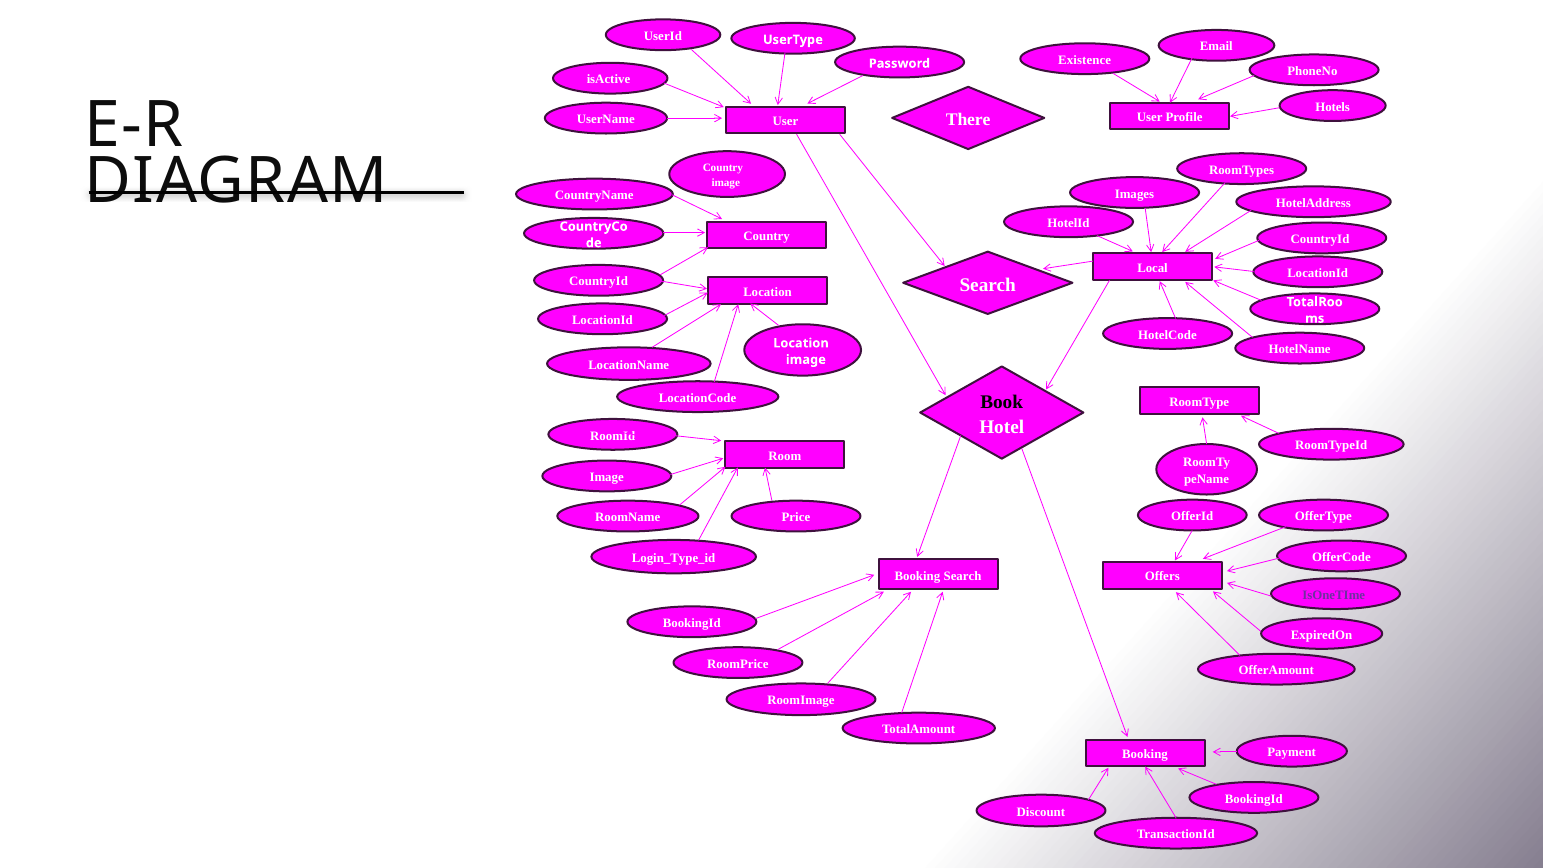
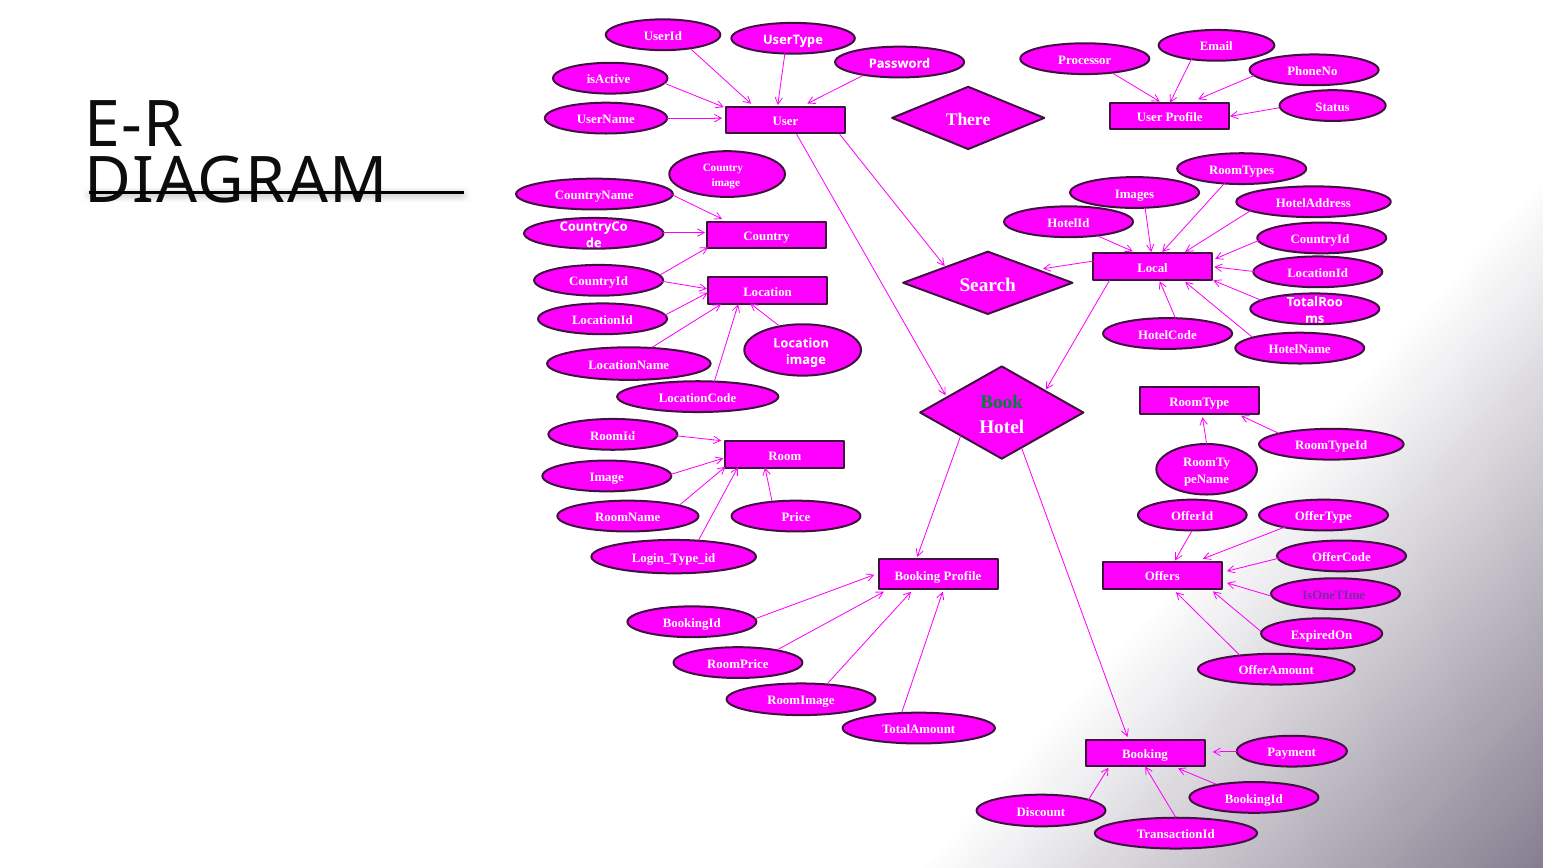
Existence: Existence -> Processor
Hotels: Hotels -> Status
Book colour: black -> green
Booking Search: Search -> Profile
